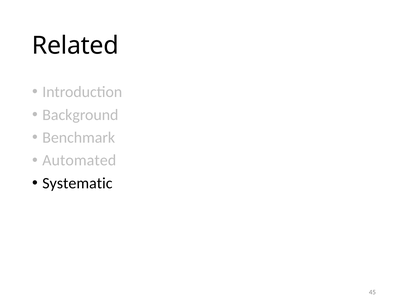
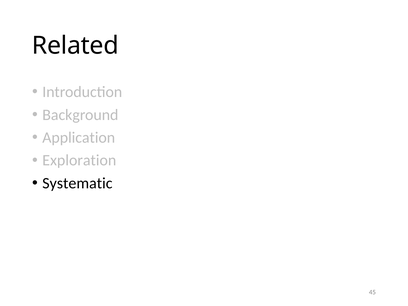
Benchmark: Benchmark -> Application
Automated: Automated -> Exploration
